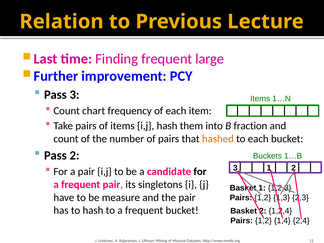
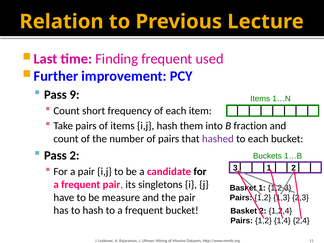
large: large -> used
Pass 3: 3 -> 9
chart: chart -> short
hashed colour: orange -> purple
